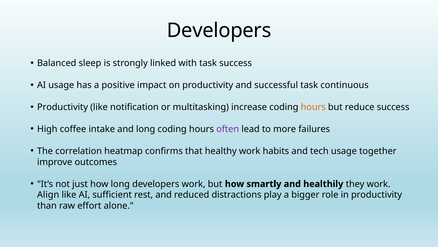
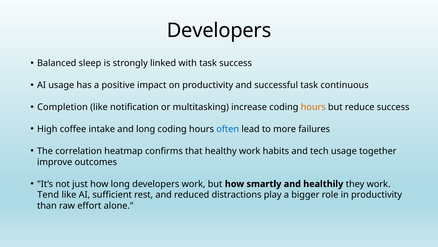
Productivity at (63, 107): Productivity -> Completion
often colour: purple -> blue
Align: Align -> Tend
